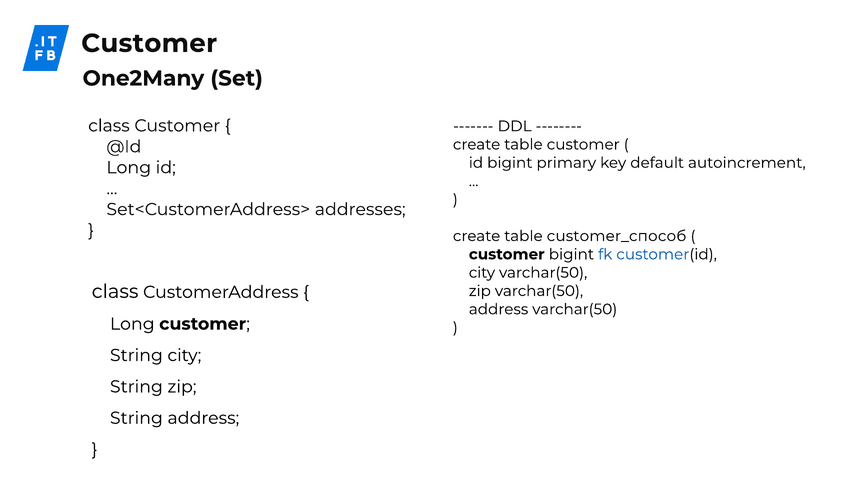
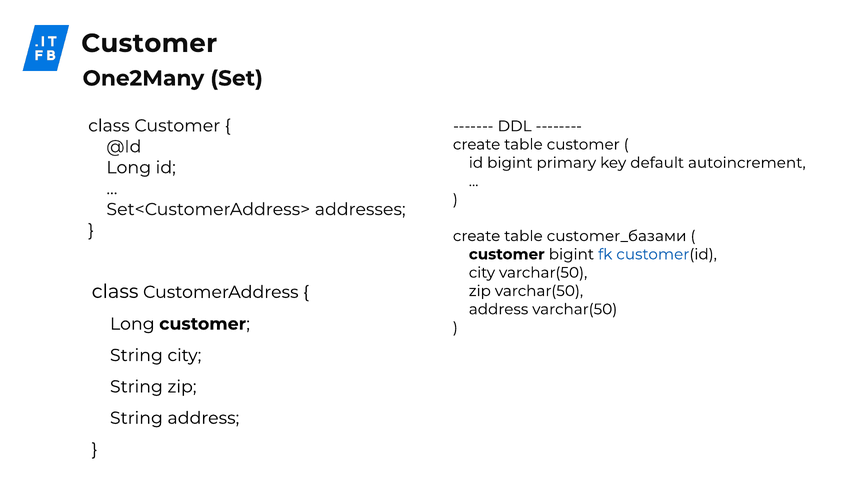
customer_способ: customer_способ -> customer_базами
